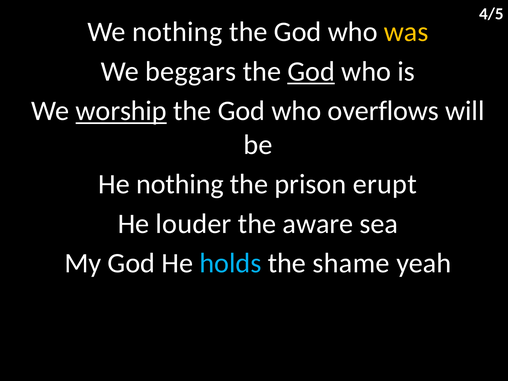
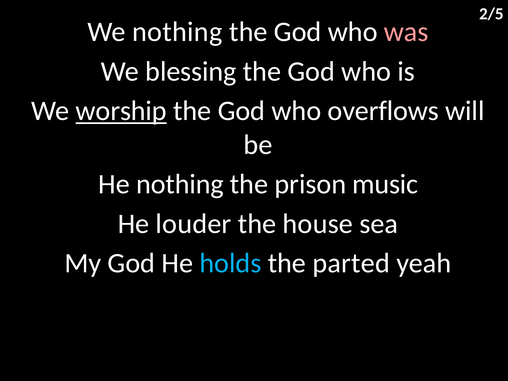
4/5: 4/5 -> 2/5
was colour: yellow -> pink
beggars: beggars -> blessing
God at (311, 71) underline: present -> none
erupt: erupt -> music
aware: aware -> house
shame: shame -> parted
